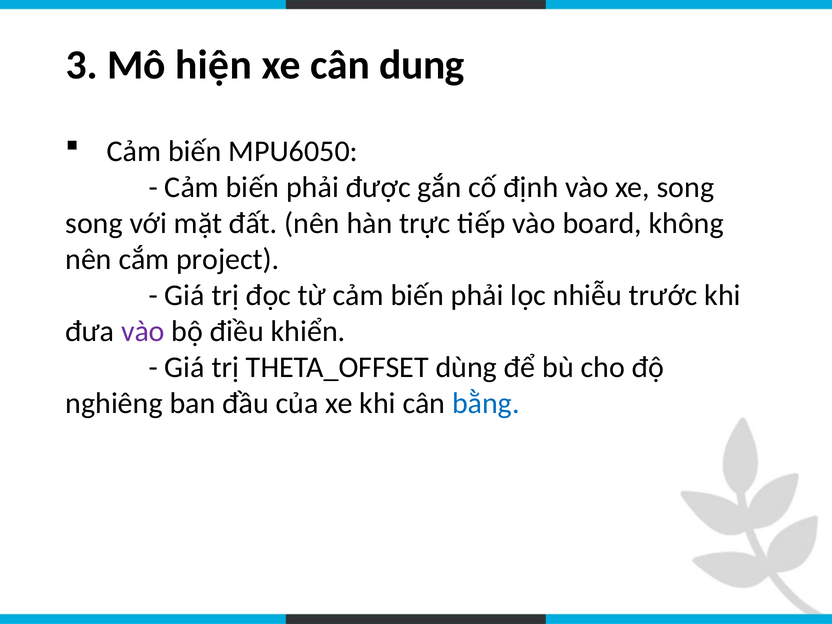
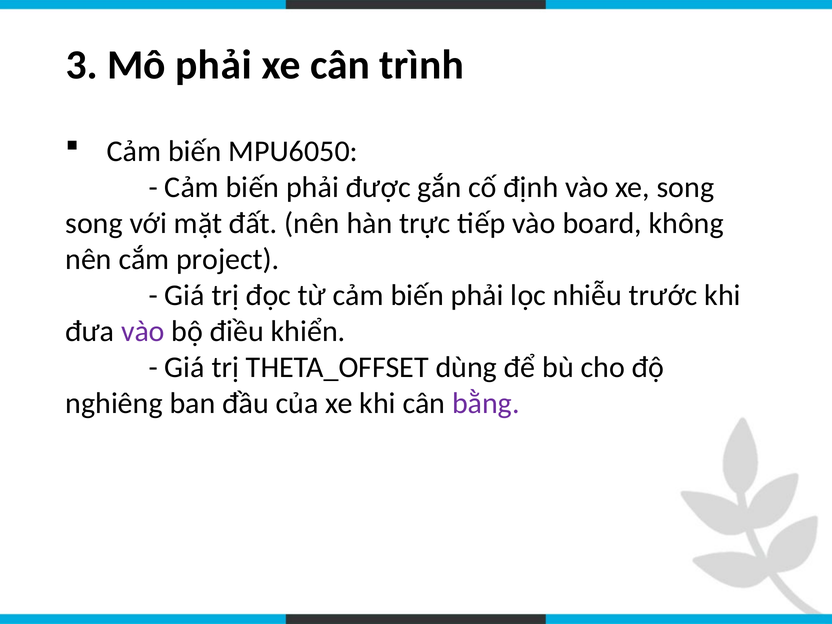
Mô hiện: hiện -> phải
dung: dung -> trình
bằng colour: blue -> purple
